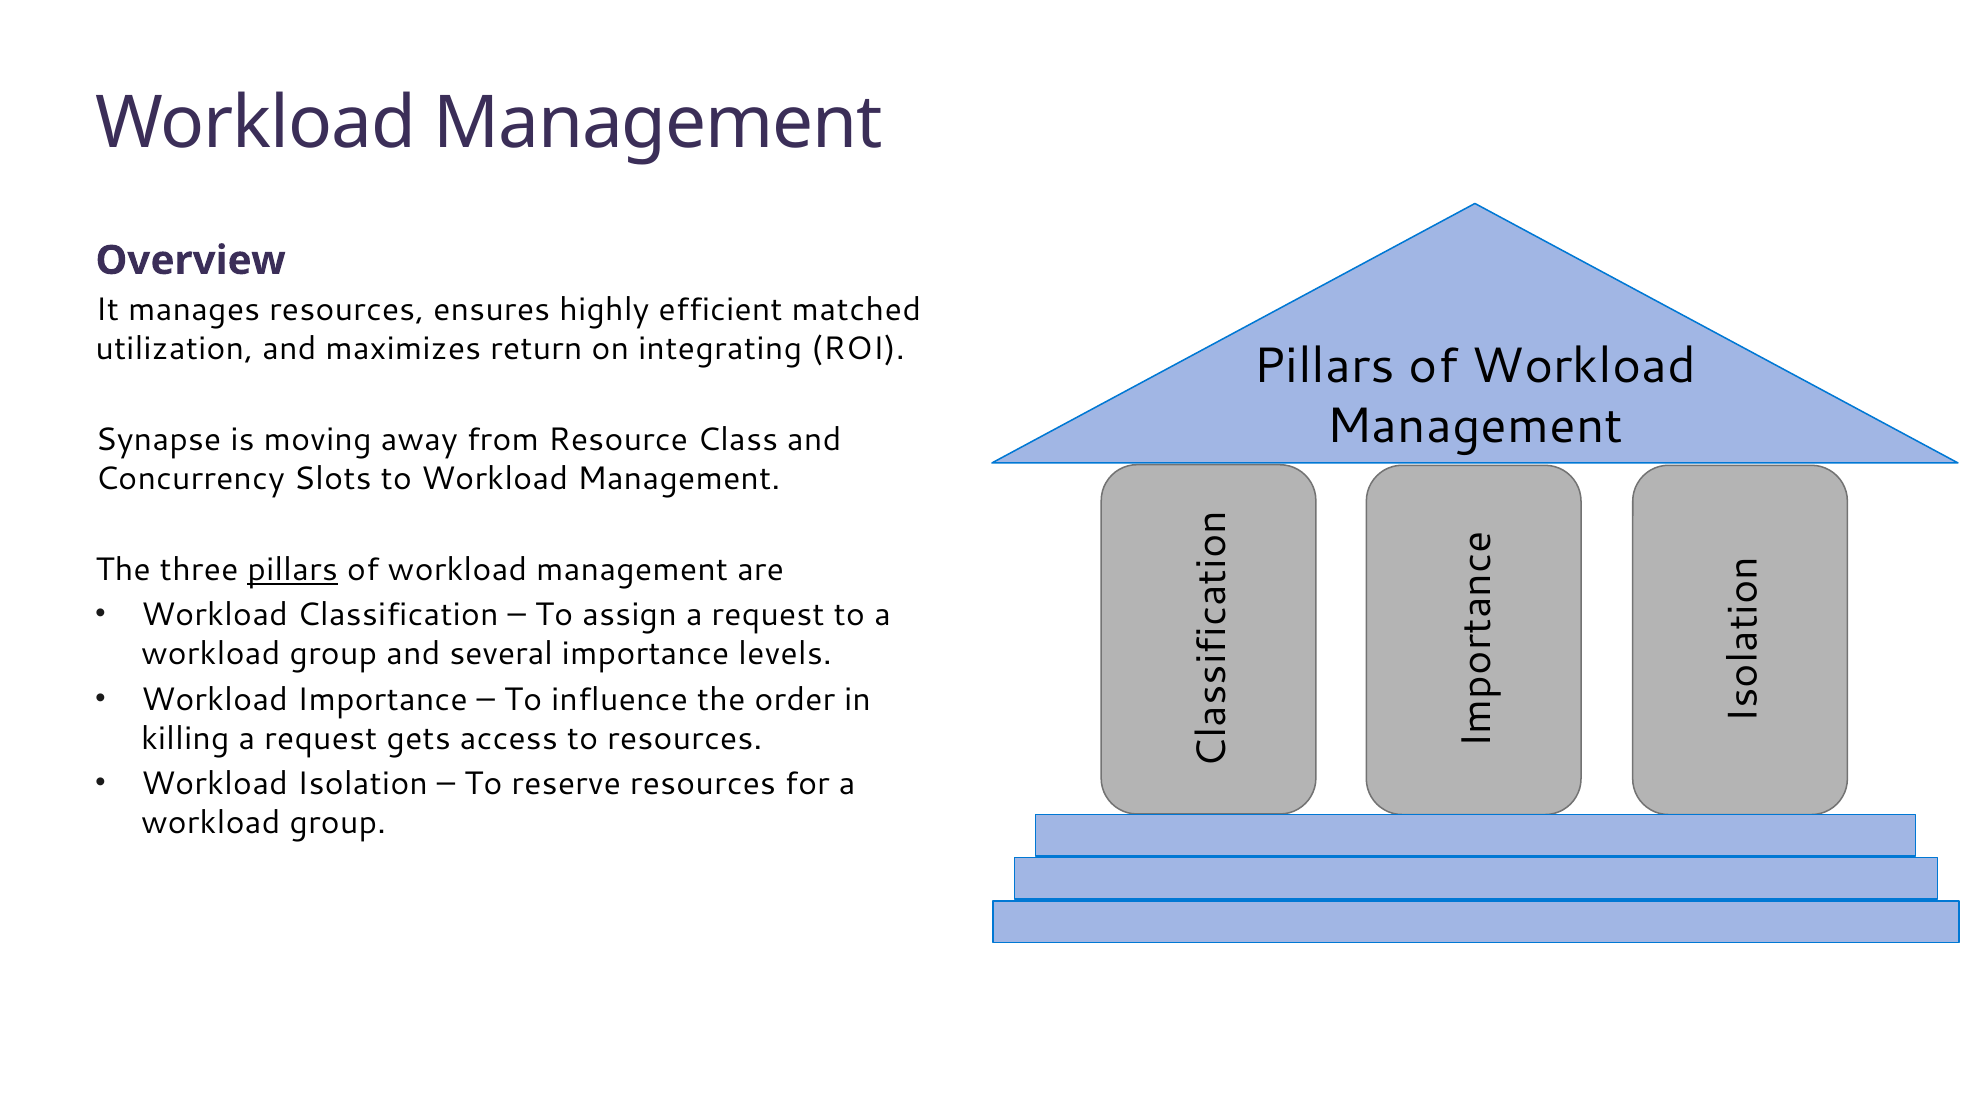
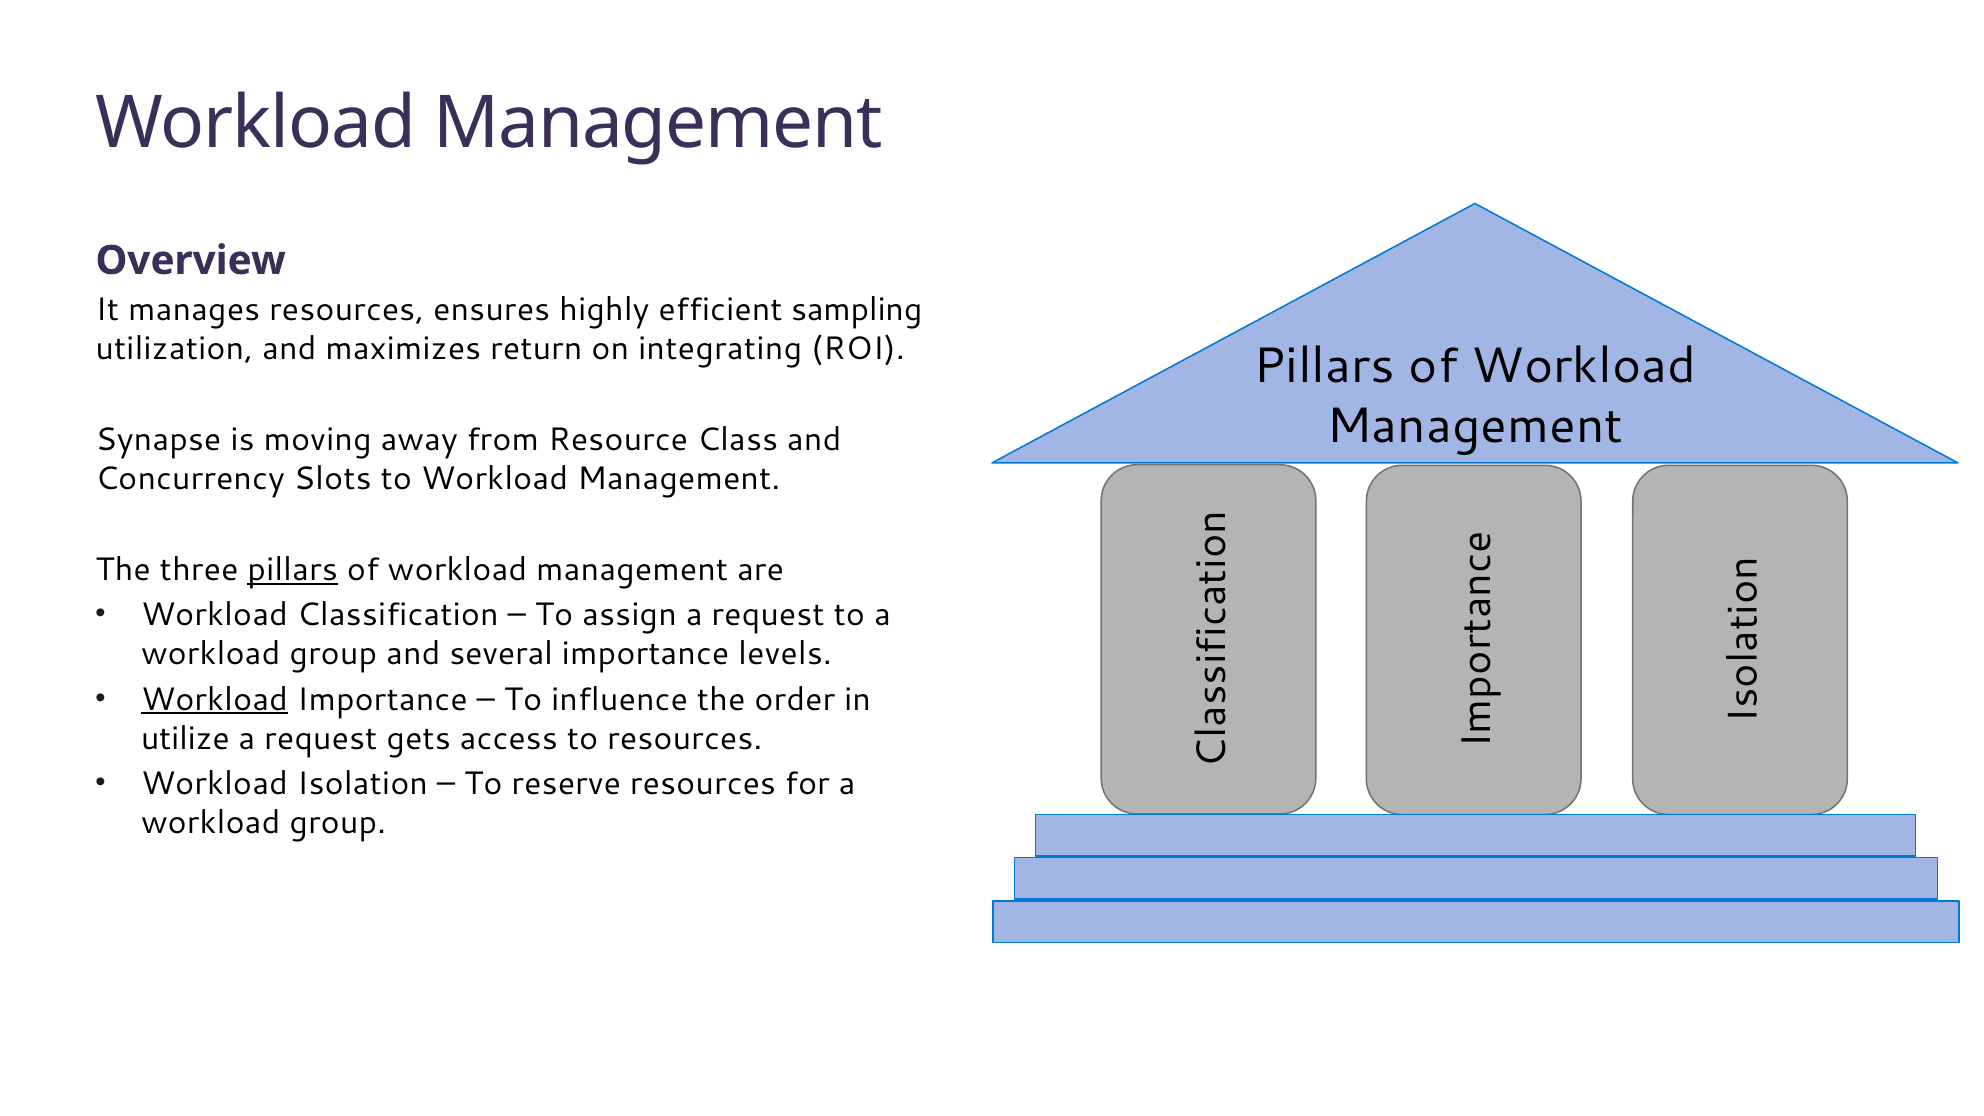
matched: matched -> sampling
Workload at (215, 699) underline: none -> present
killing: killing -> utilize
